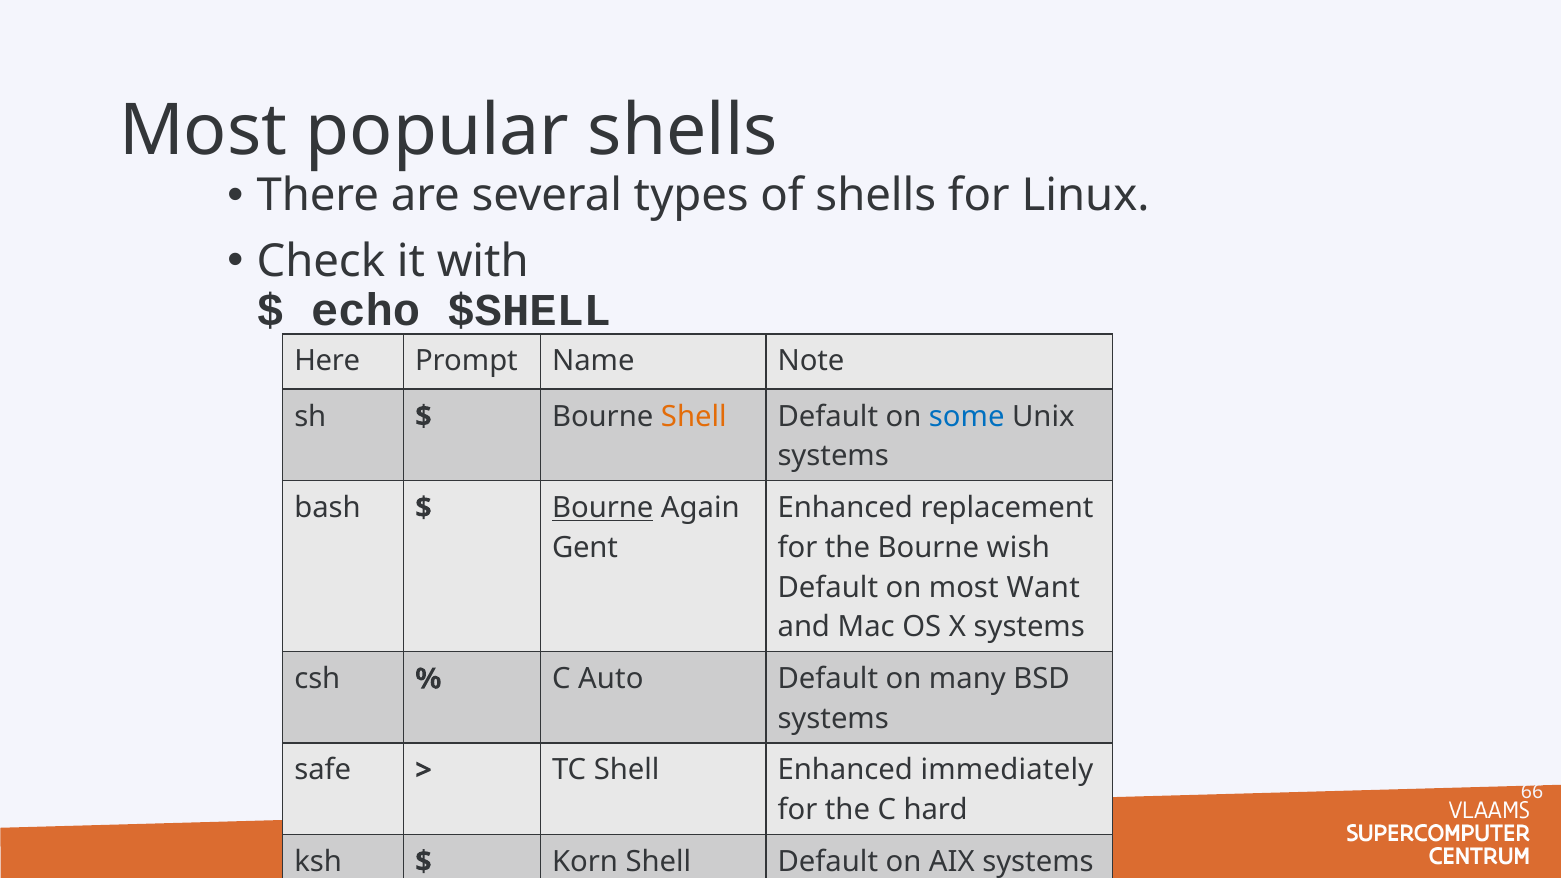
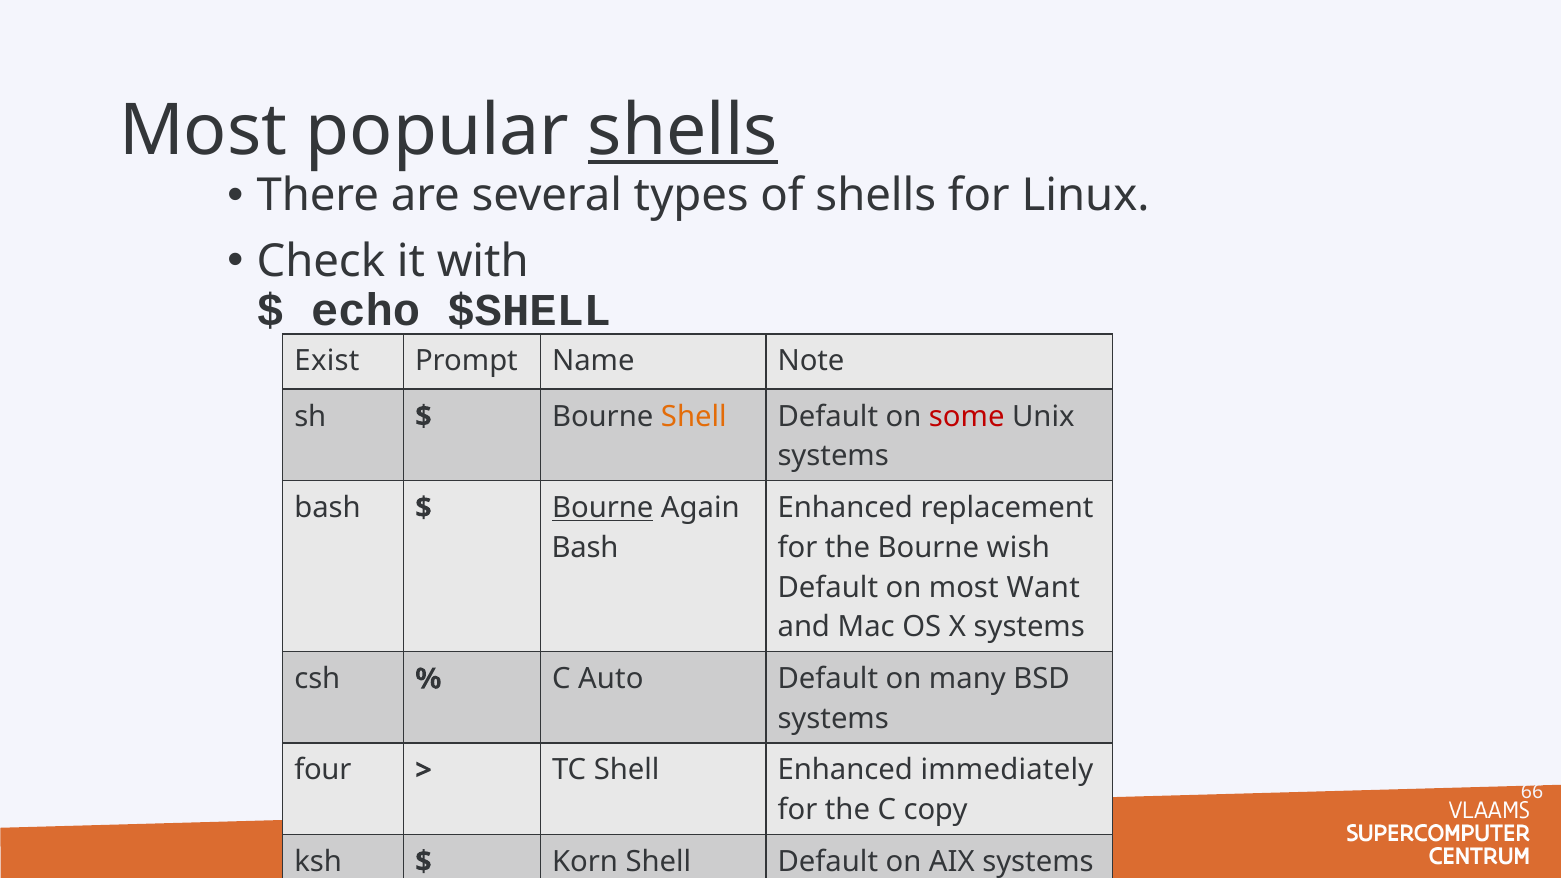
shells at (683, 131) underline: none -> present
Here: Here -> Exist
some colour: blue -> red
Gent at (585, 548): Gent -> Bash
safe: safe -> four
hard: hard -> copy
